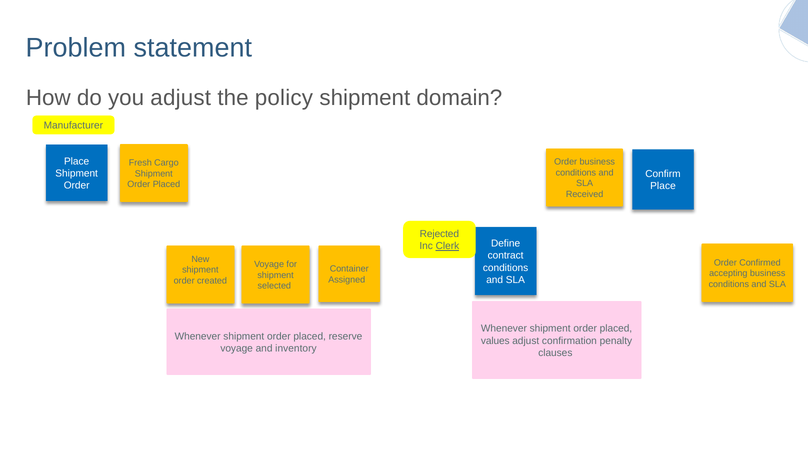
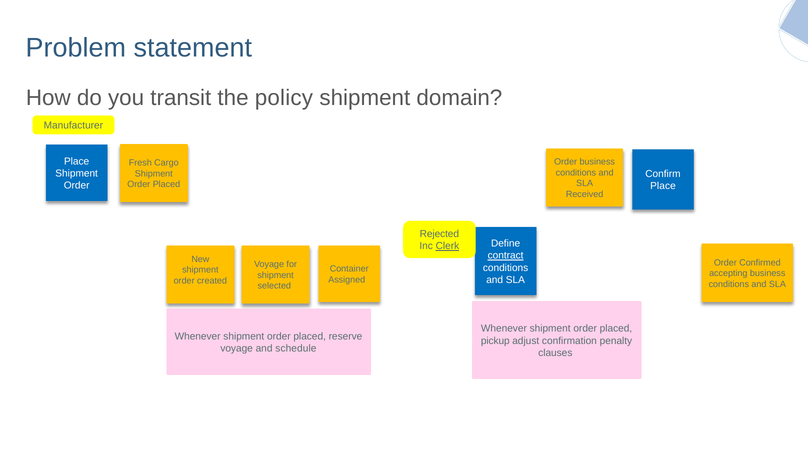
you adjust: adjust -> transit
contract underline: none -> present
values: values -> pickup
inventory: inventory -> schedule
